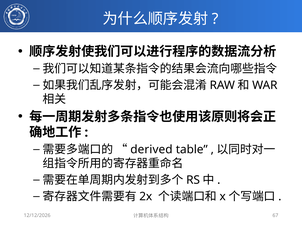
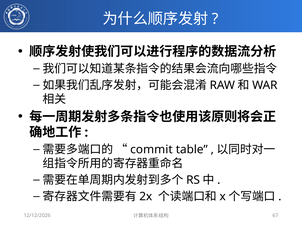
derived: derived -> commit
